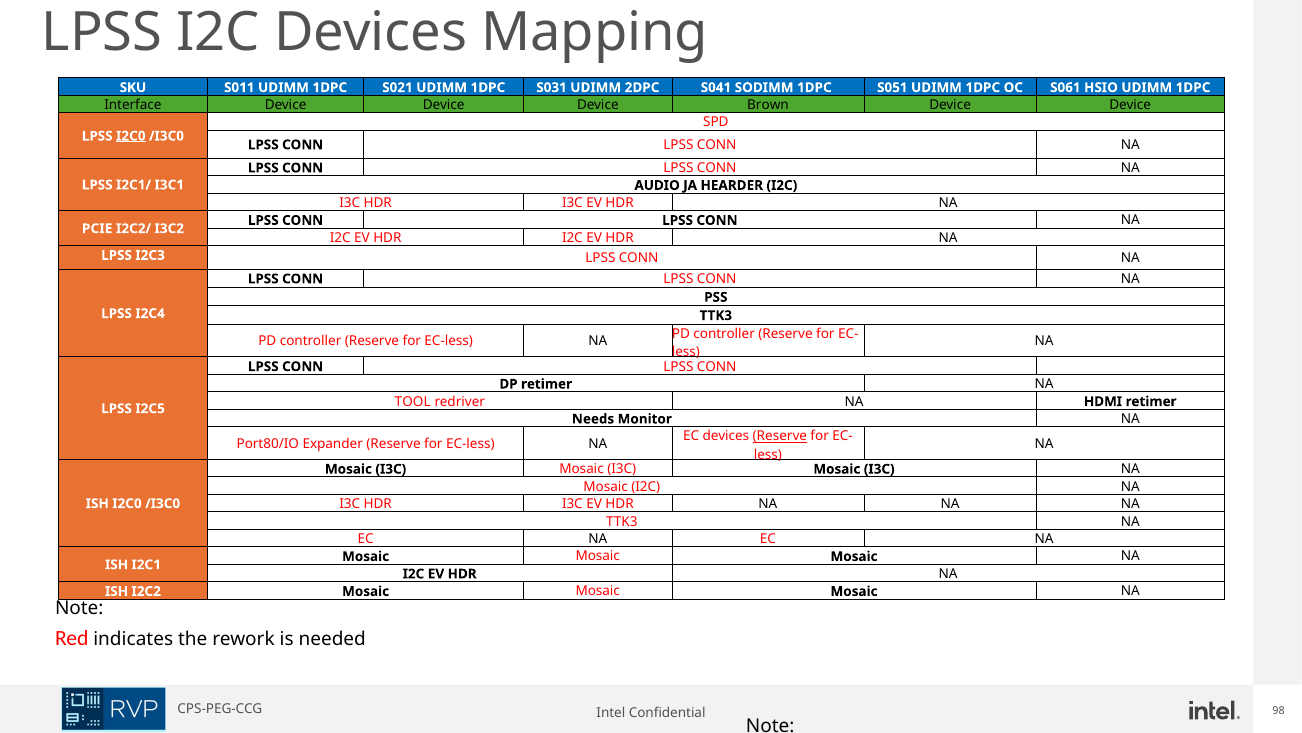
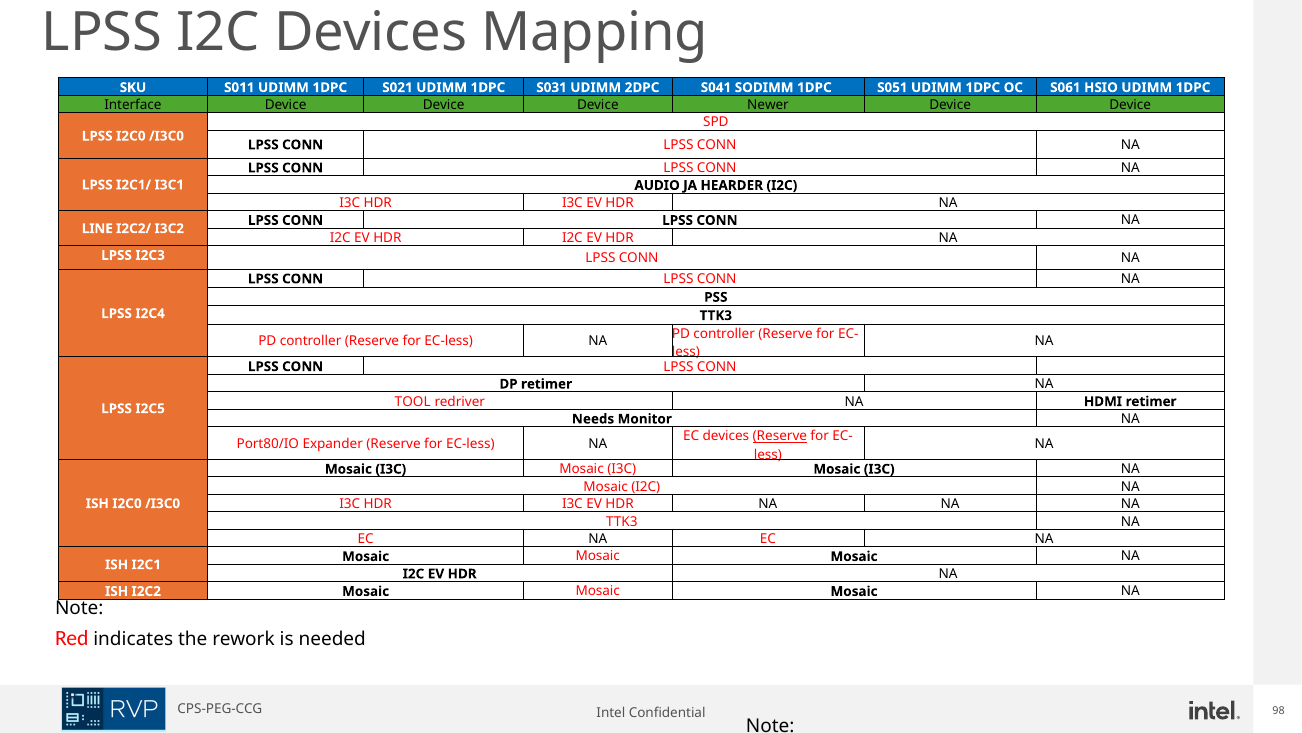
Brown: Brown -> Newer
I2C0 at (131, 136) underline: present -> none
PCIE: PCIE -> LINE
